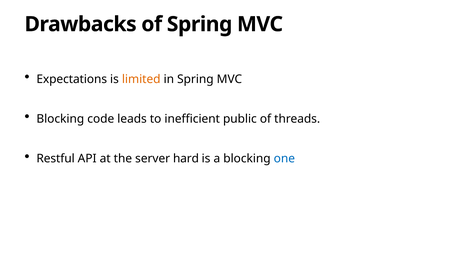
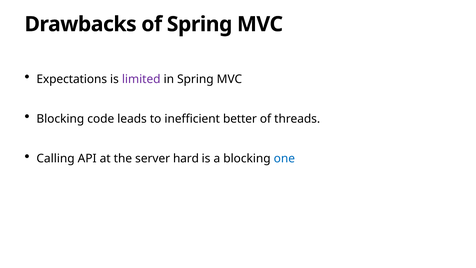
limited colour: orange -> purple
public: public -> better
Restful: Restful -> Calling
